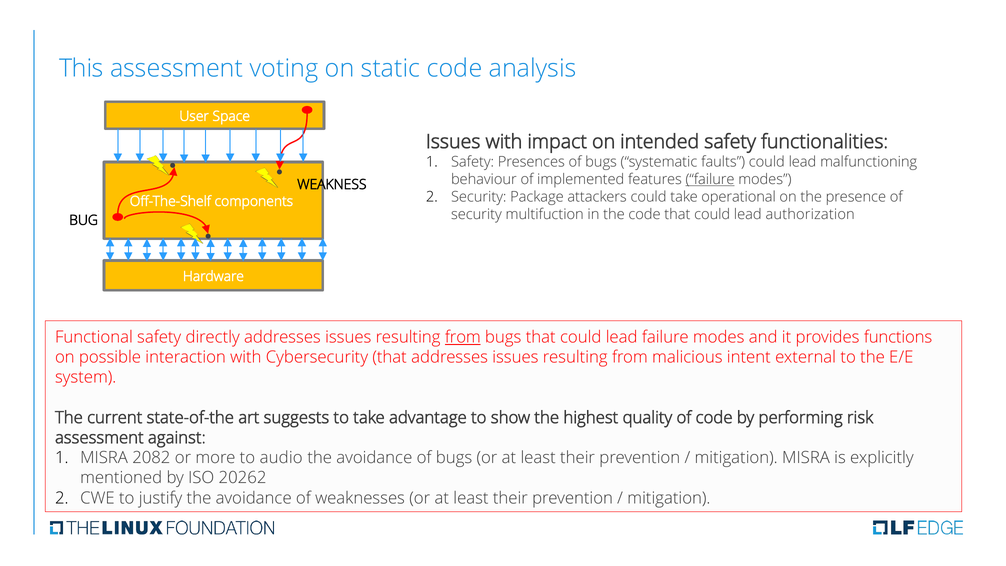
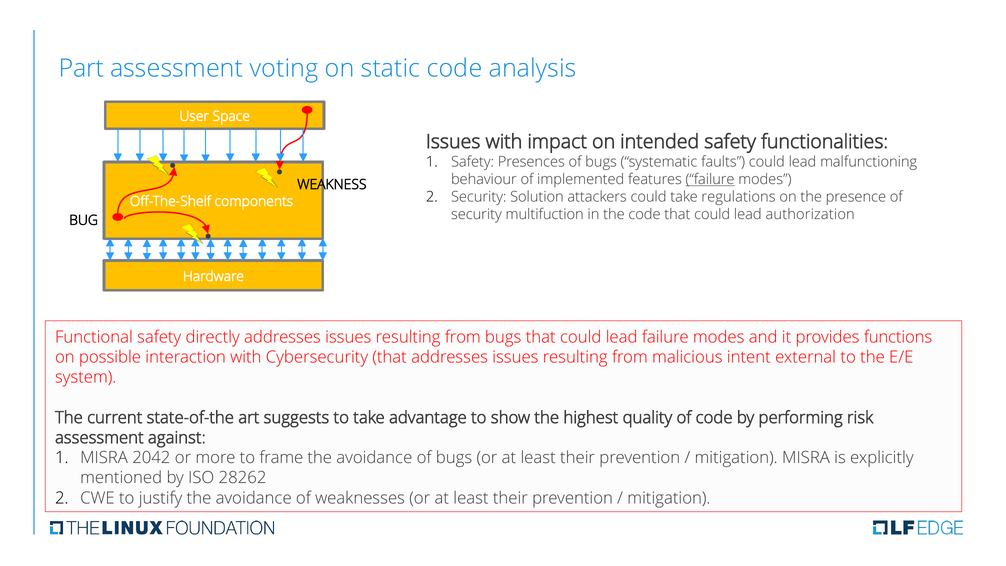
This: This -> Part
Package: Package -> Solution
operational: operational -> regulations
from at (463, 337) underline: present -> none
2082: 2082 -> 2042
audio: audio -> frame
20262: 20262 -> 28262
